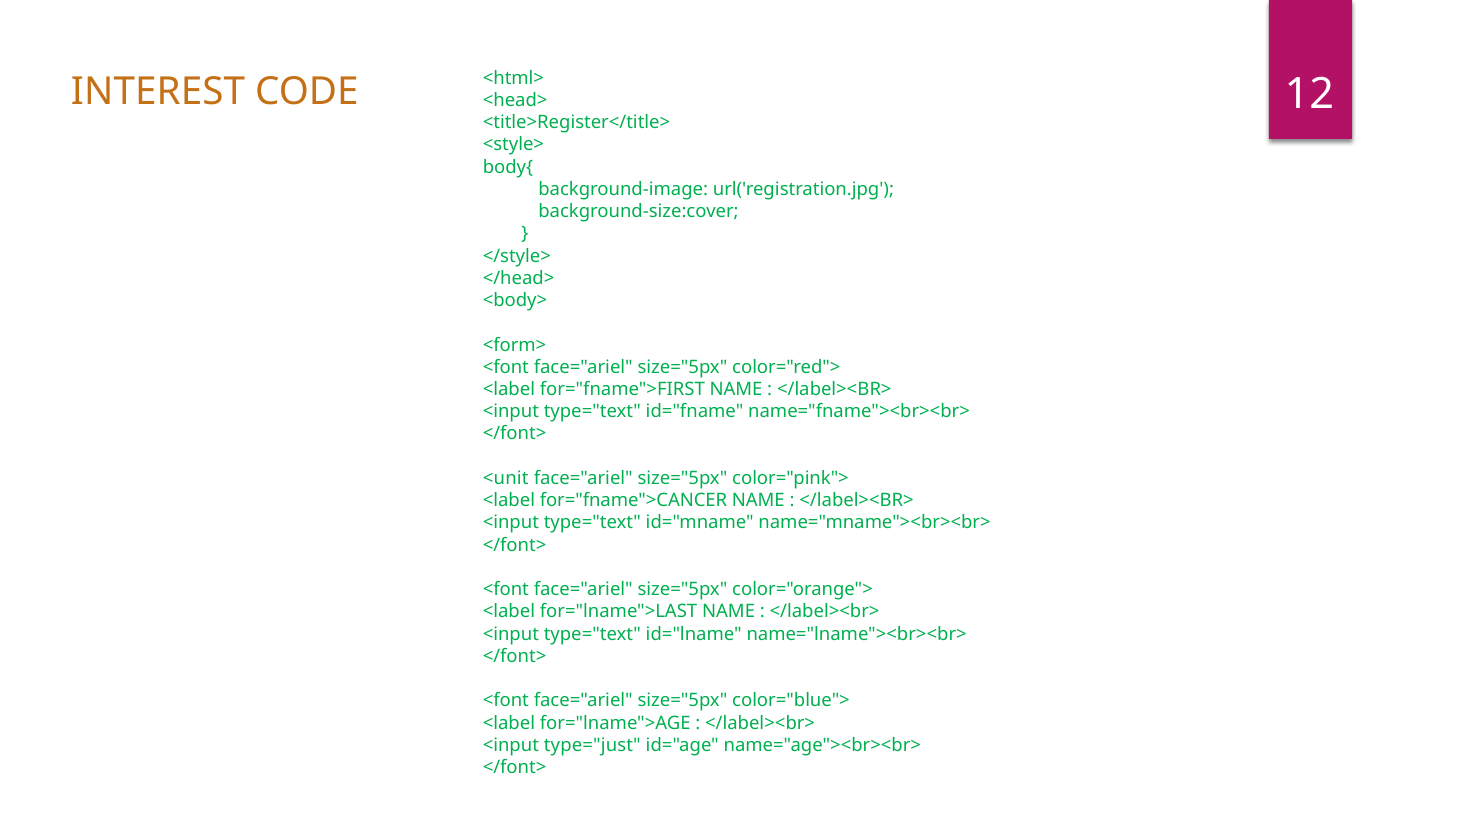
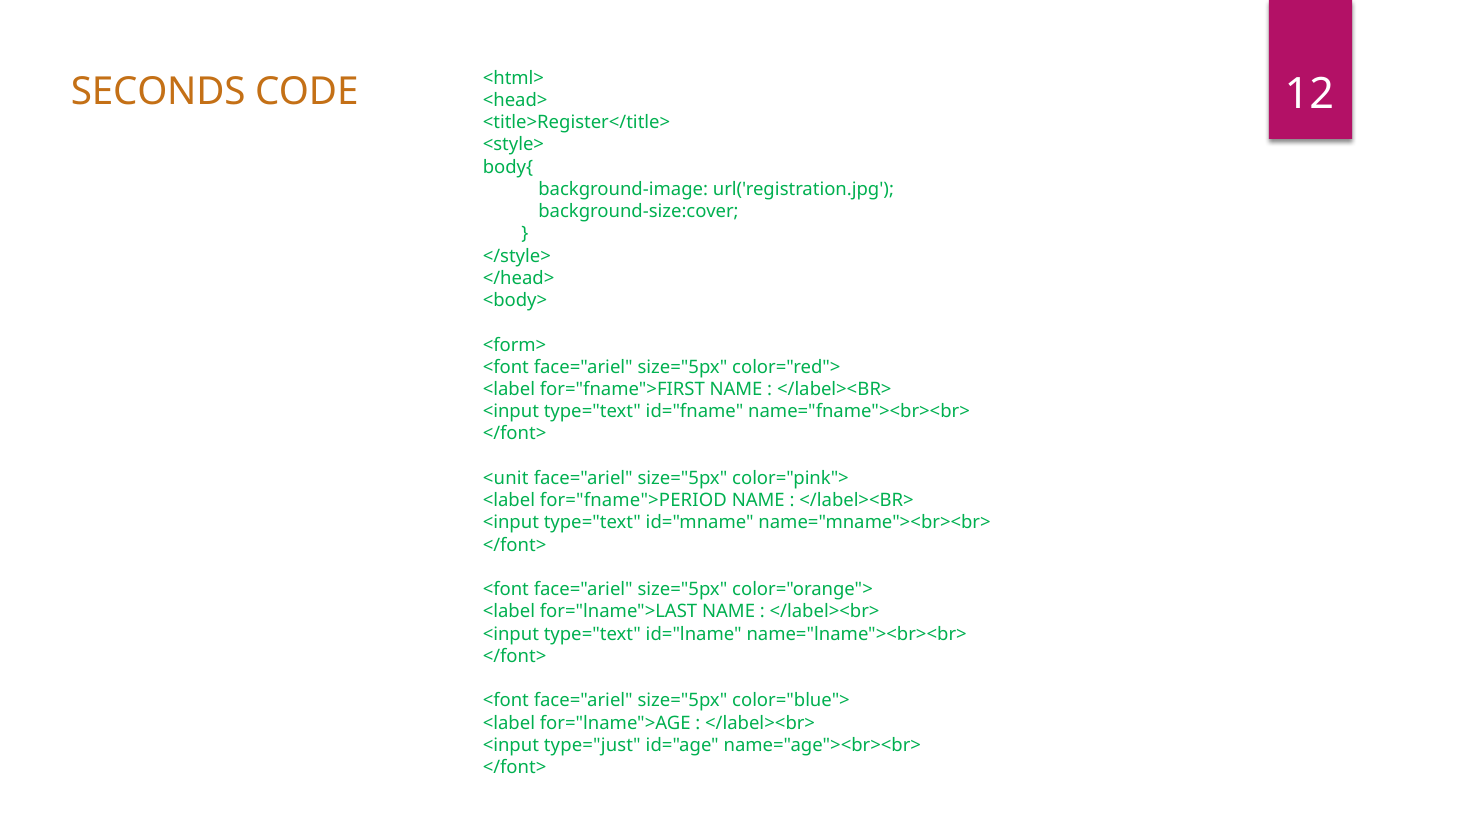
INTEREST: INTEREST -> SECONDS
for="fname">CANCER: for="fname">CANCER -> for="fname">PERIOD
